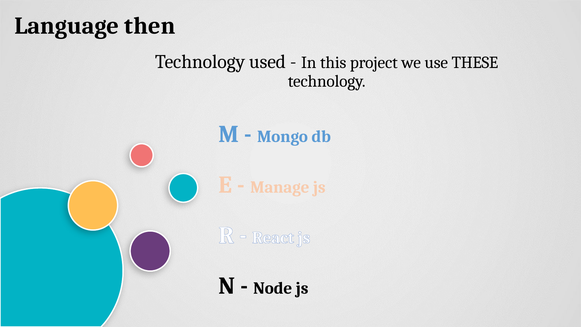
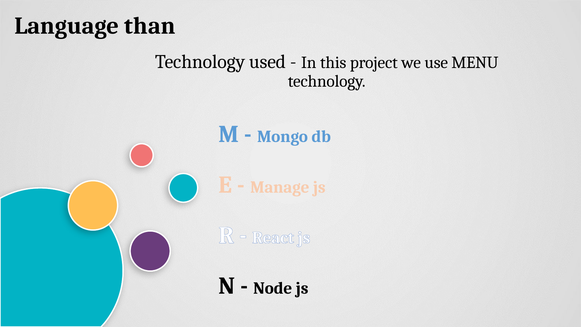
then: then -> than
THESE: THESE -> MENU
